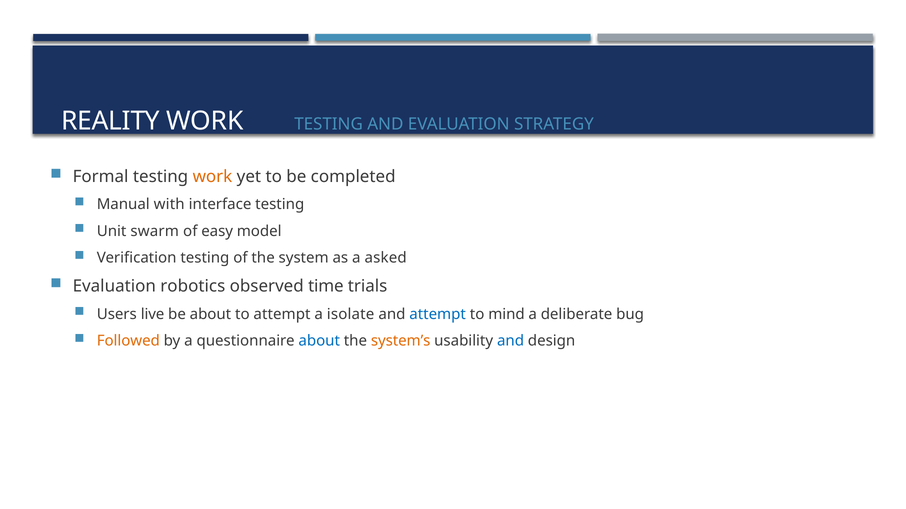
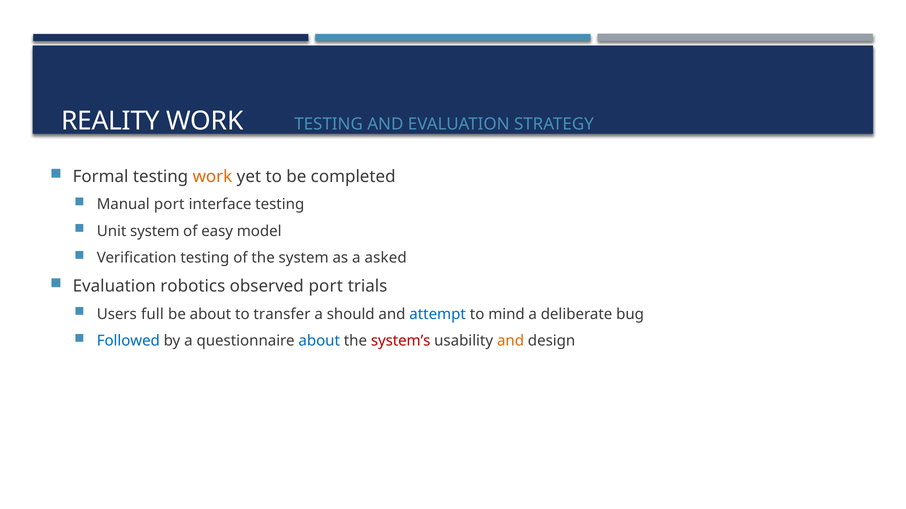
Manual with: with -> port
Unit swarm: swarm -> system
observed time: time -> port
live: live -> full
to attempt: attempt -> transfer
isolate: isolate -> should
Followed colour: orange -> blue
system’s colour: orange -> red
and at (511, 341) colour: blue -> orange
